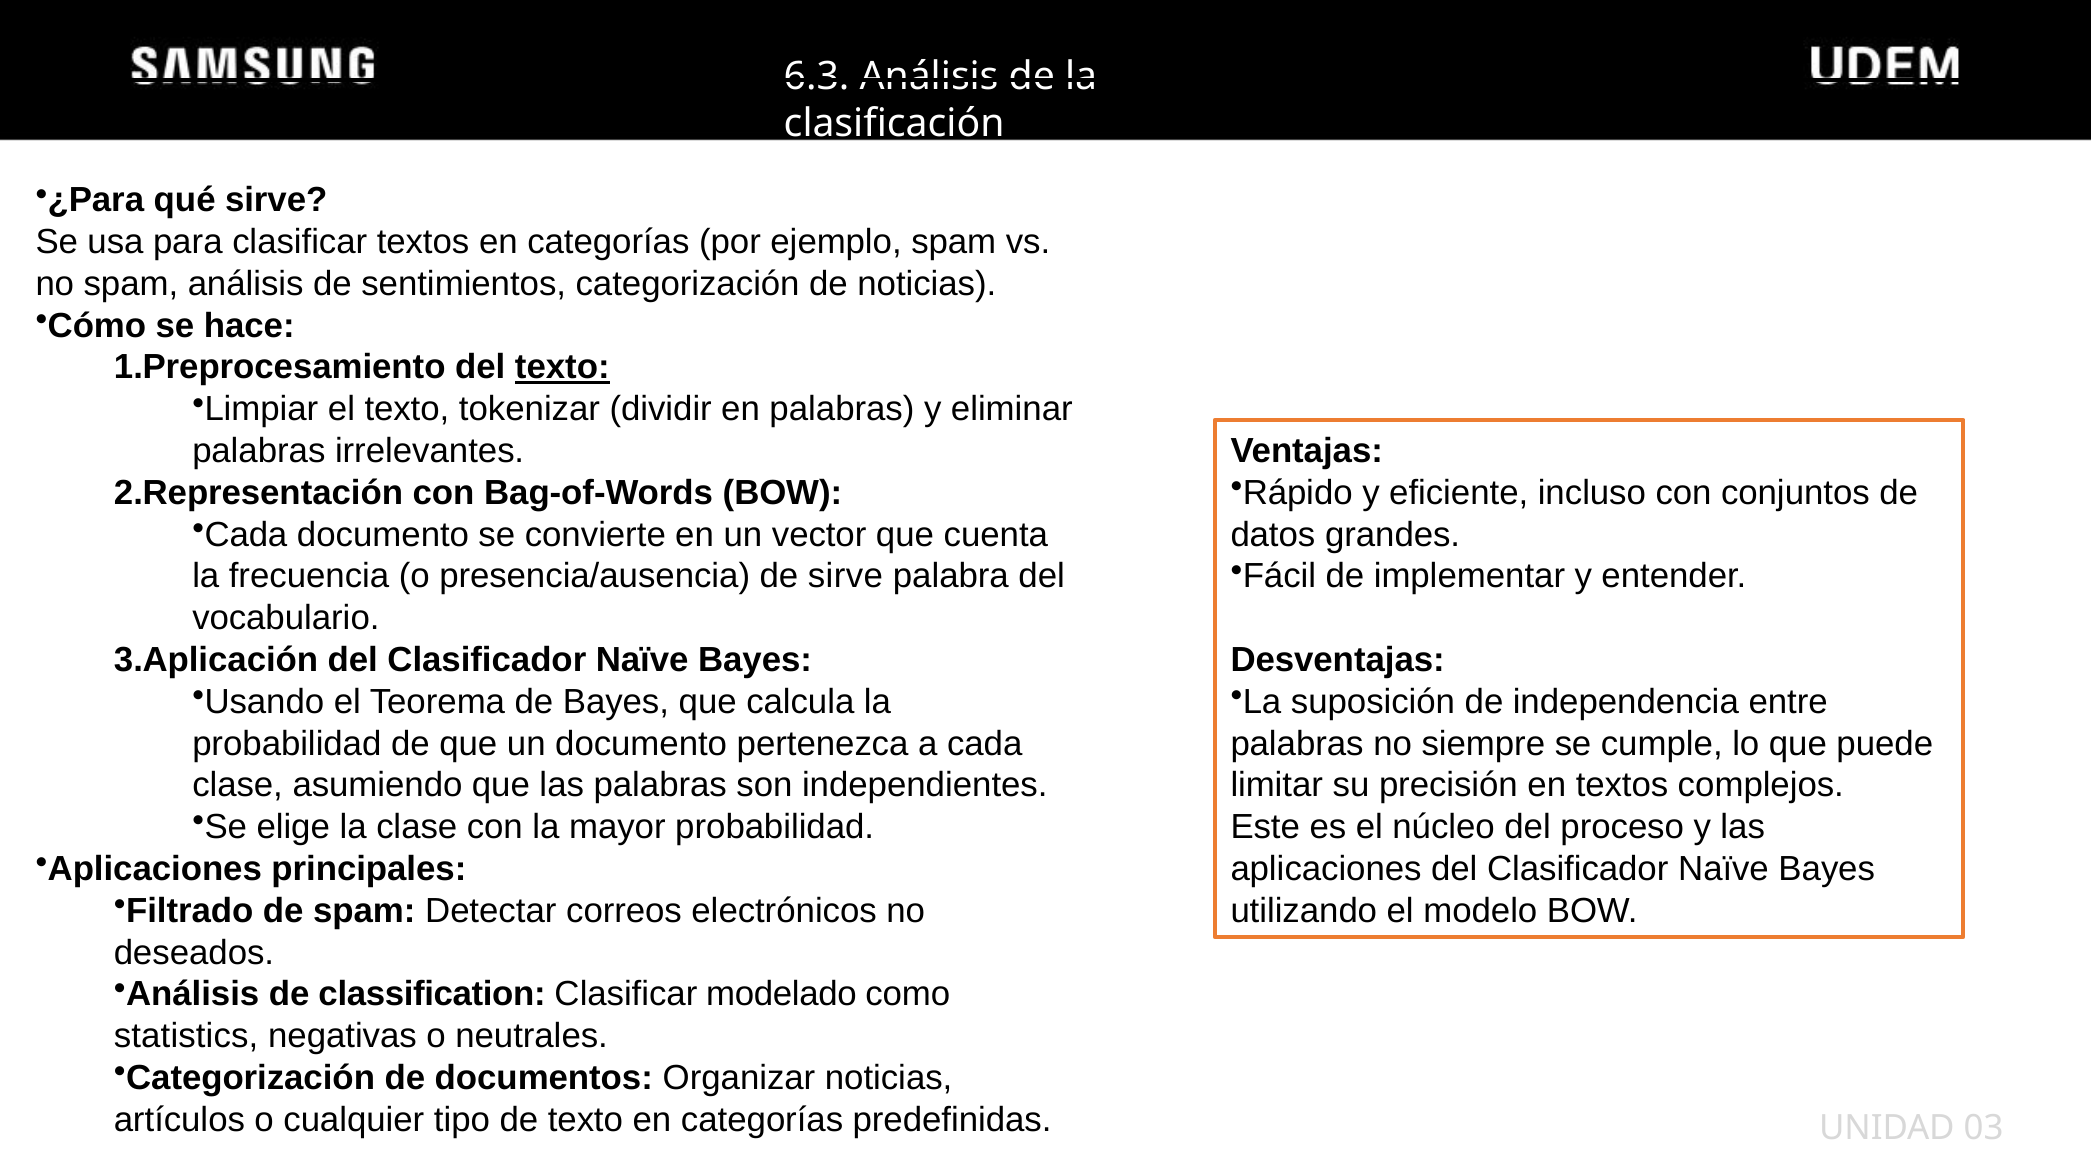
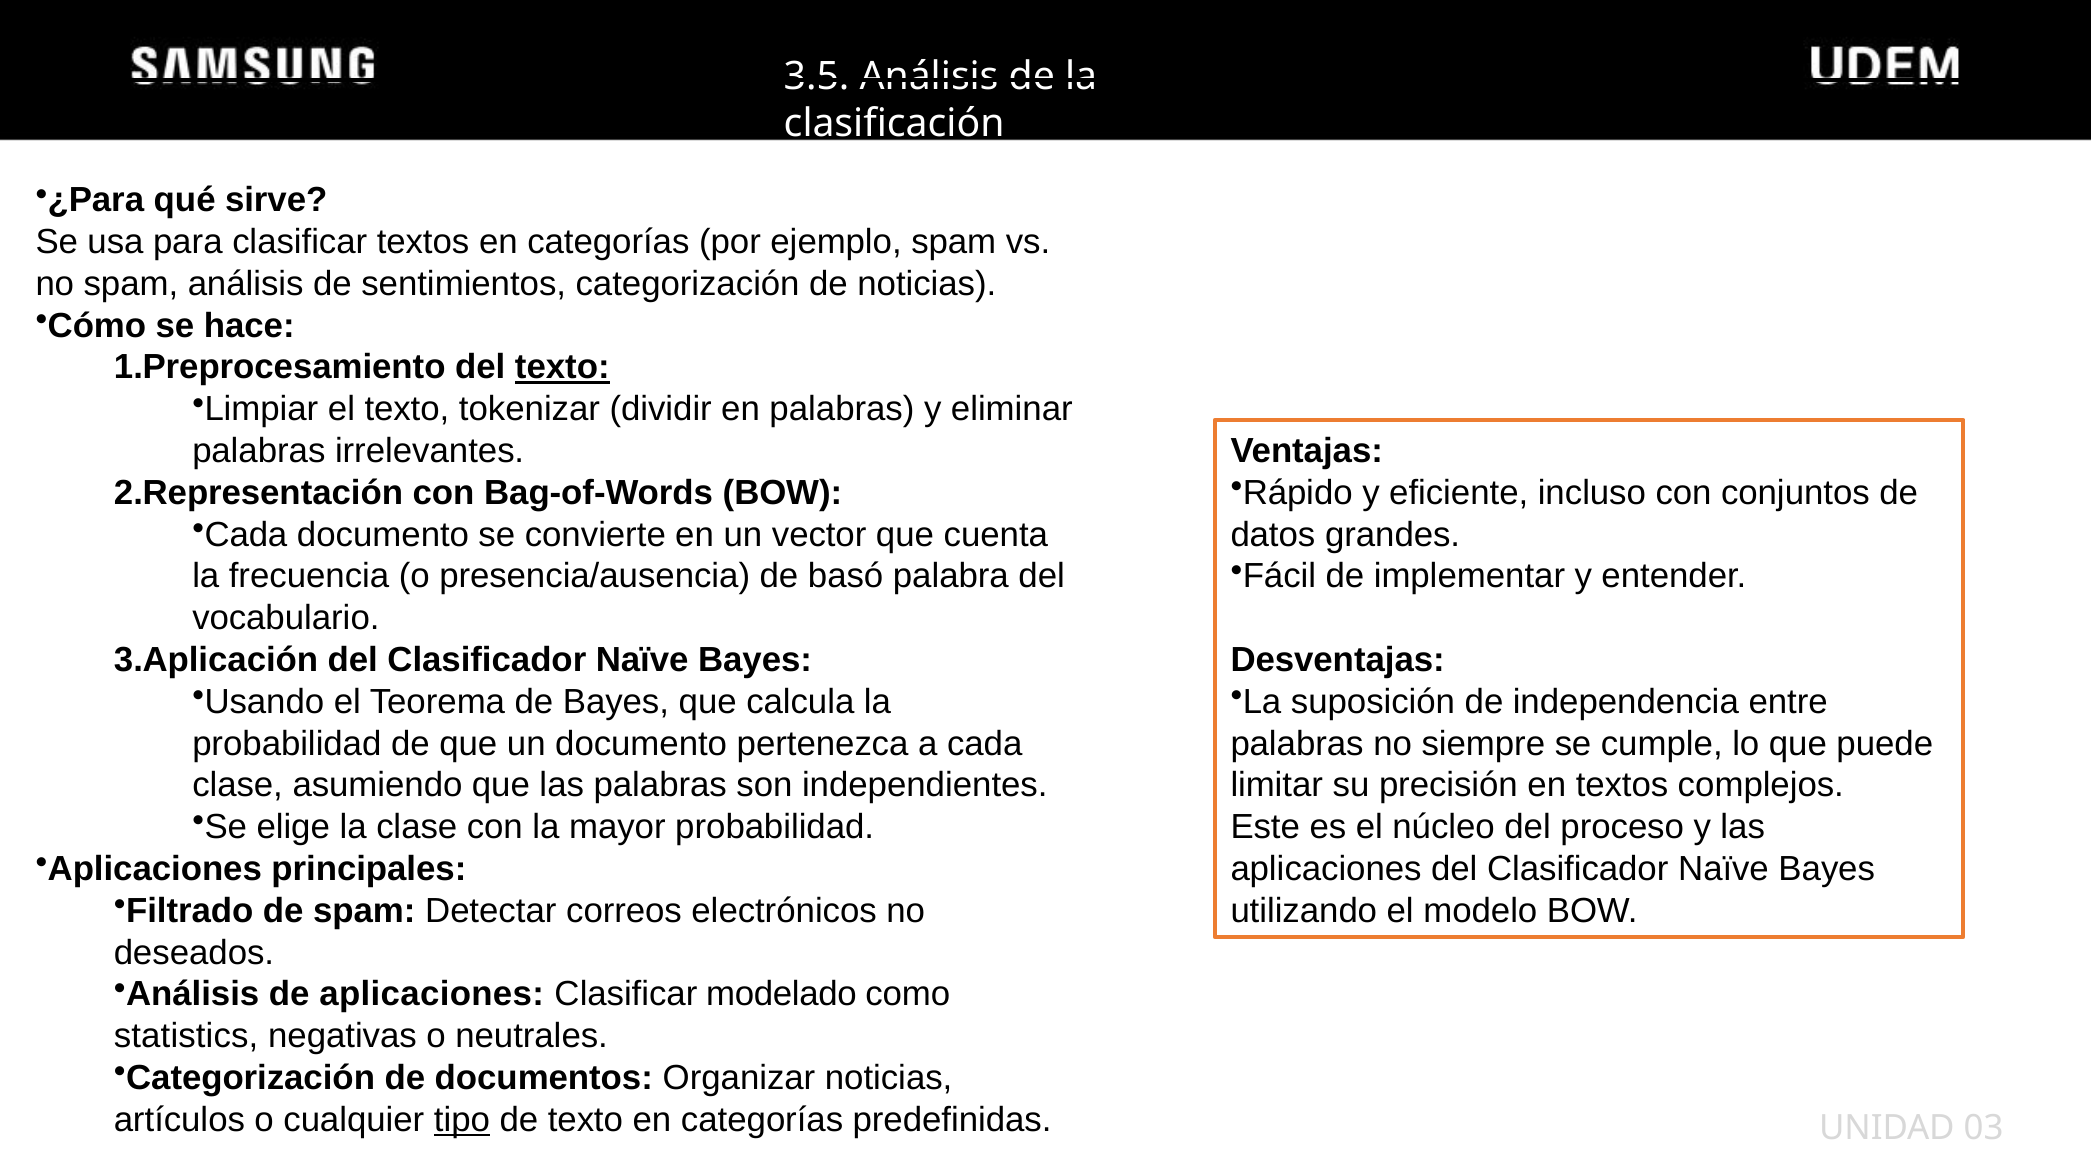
6.3: 6.3 -> 3.5
de sirve: sirve -> basó
de classification: classification -> aplicaciones
tipo underline: none -> present
